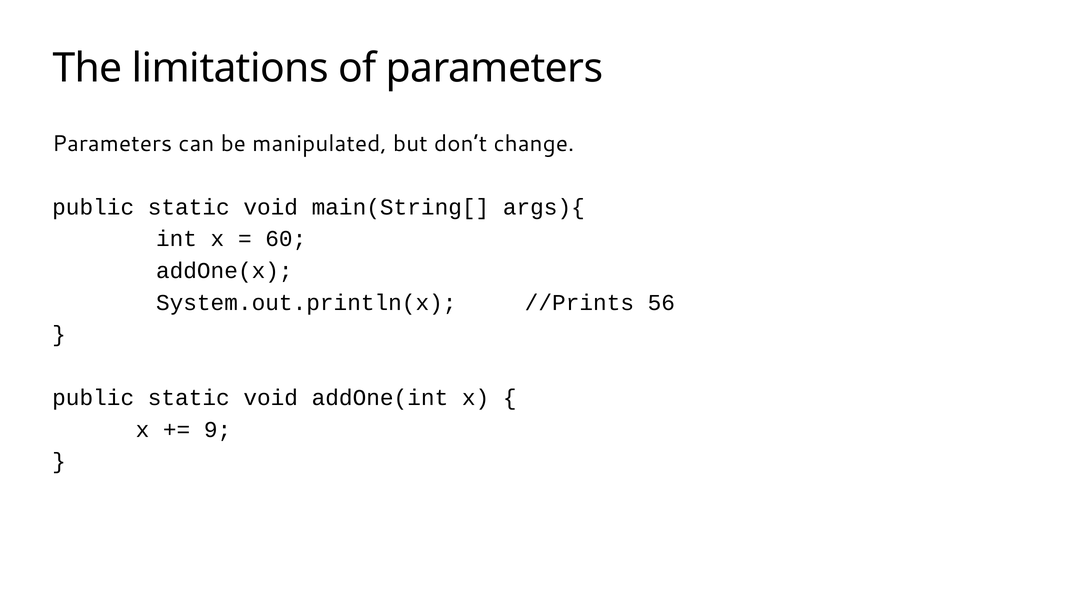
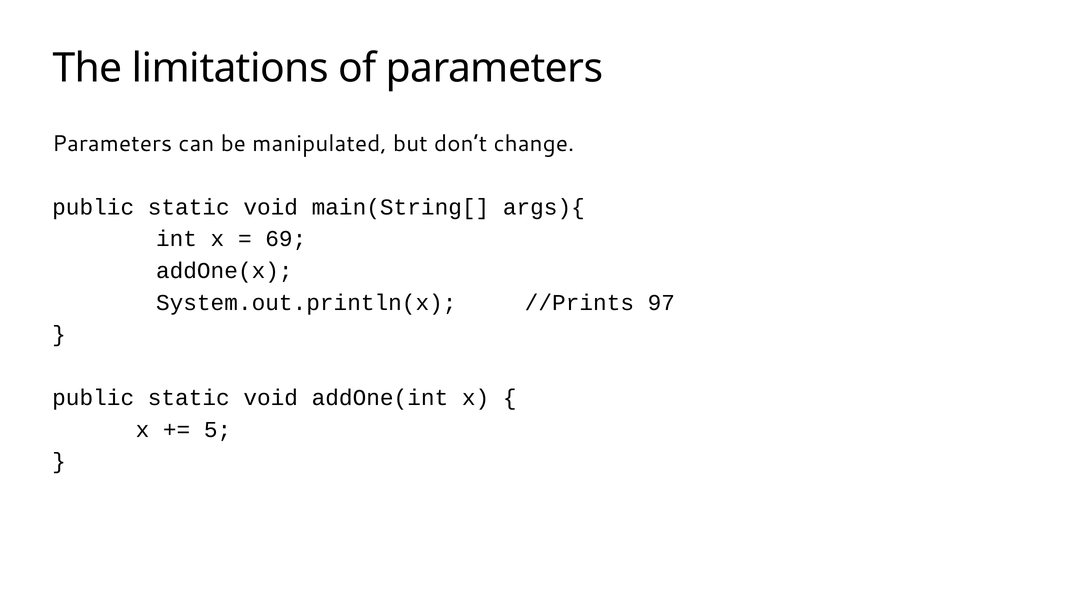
60: 60 -> 69
56: 56 -> 97
9: 9 -> 5
